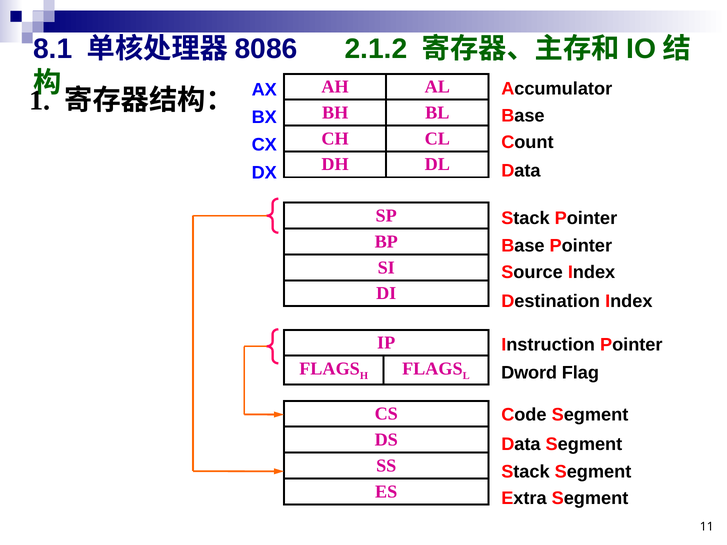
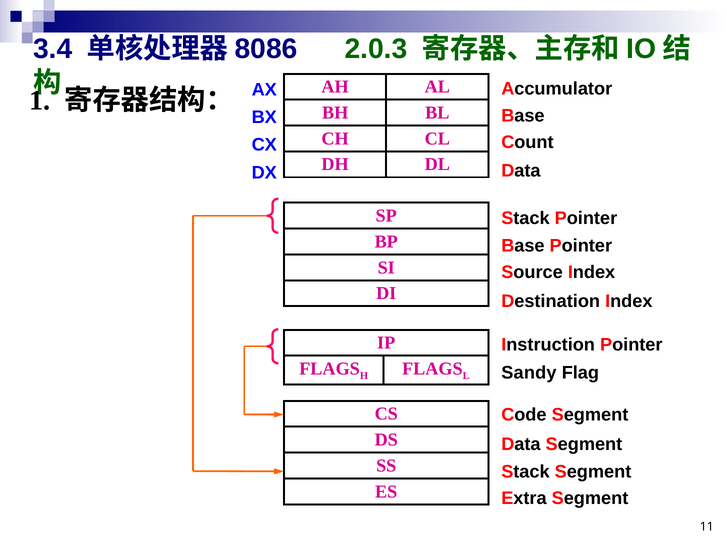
8.1: 8.1 -> 3.4
2.1.2: 2.1.2 -> 2.0.3
Dword: Dword -> Sandy
